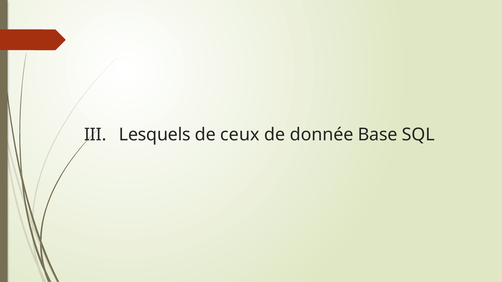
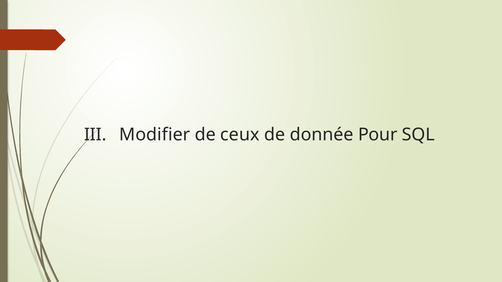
Lesquels: Lesquels -> Modifier
Base: Base -> Pour
